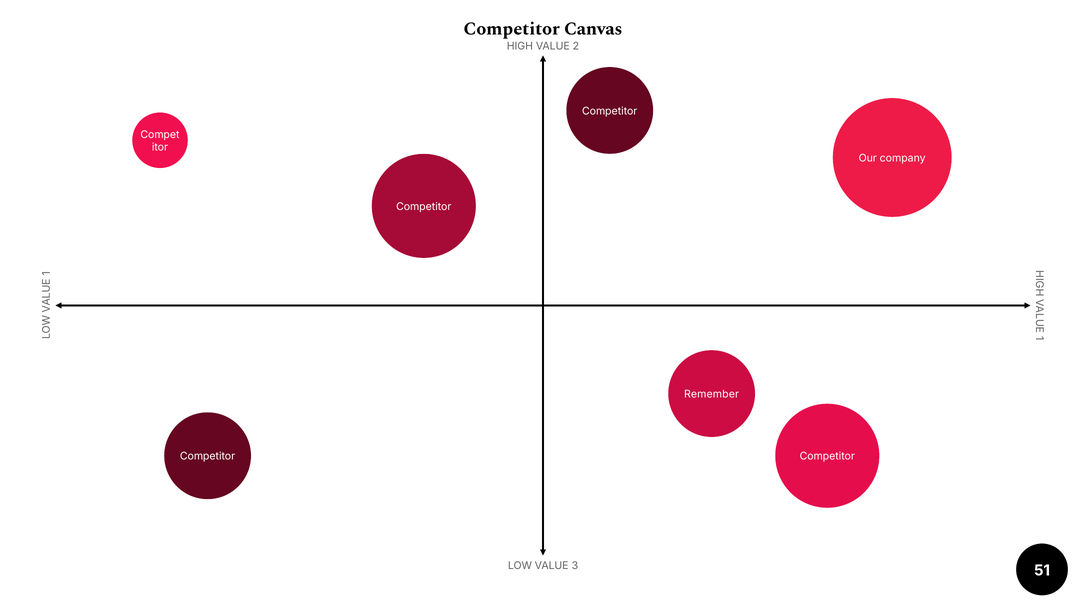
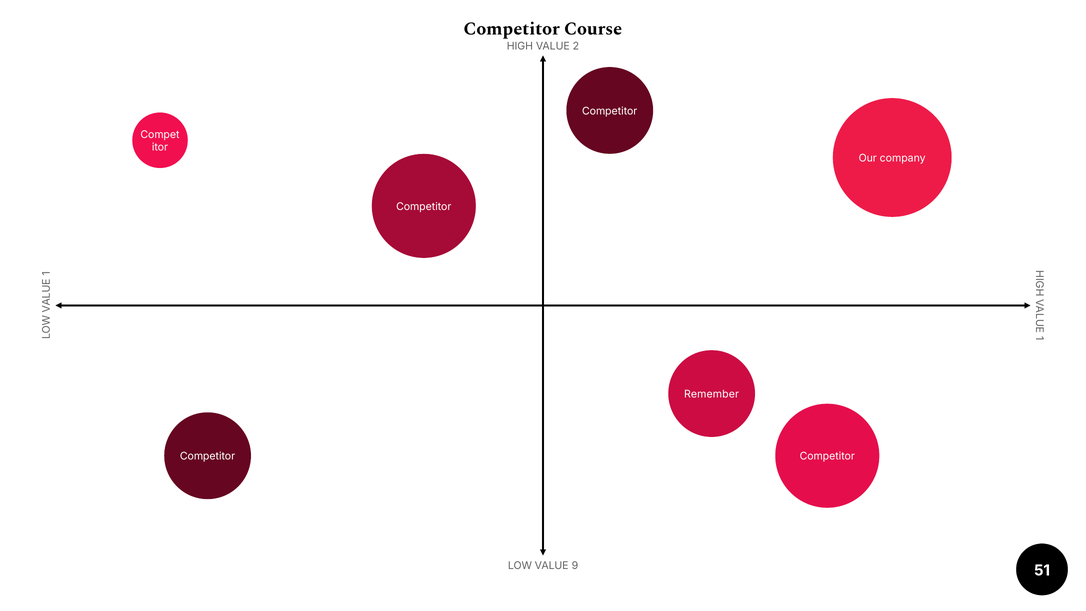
Canvas: Canvas -> Course
3: 3 -> 9
